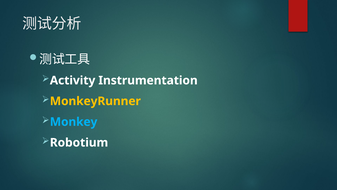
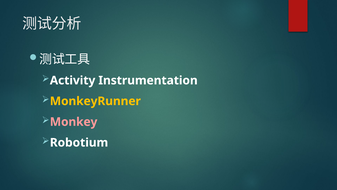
Monkey colour: light blue -> pink
